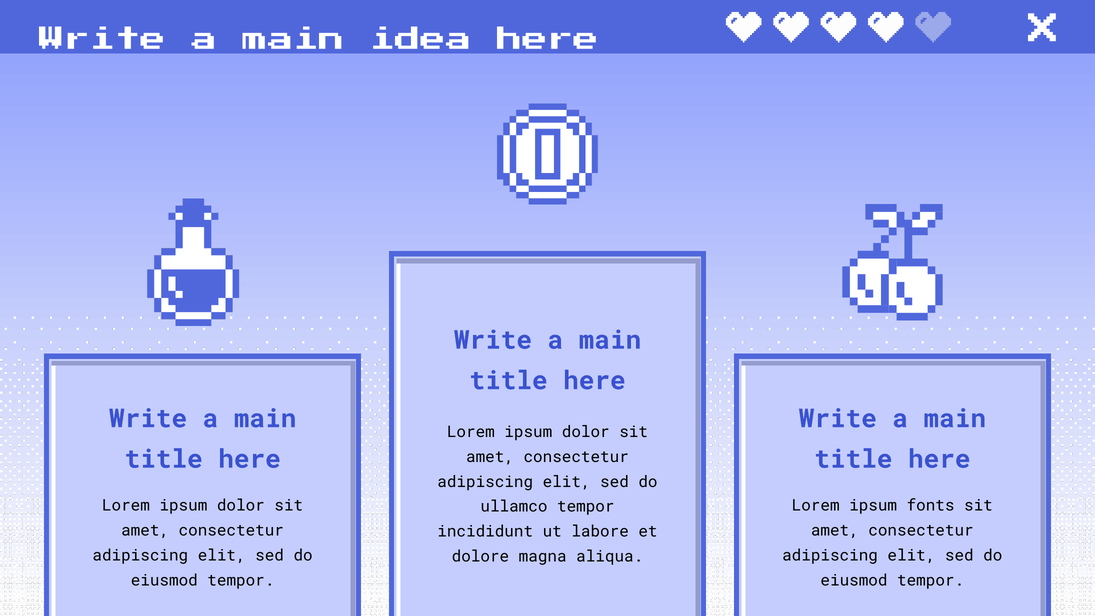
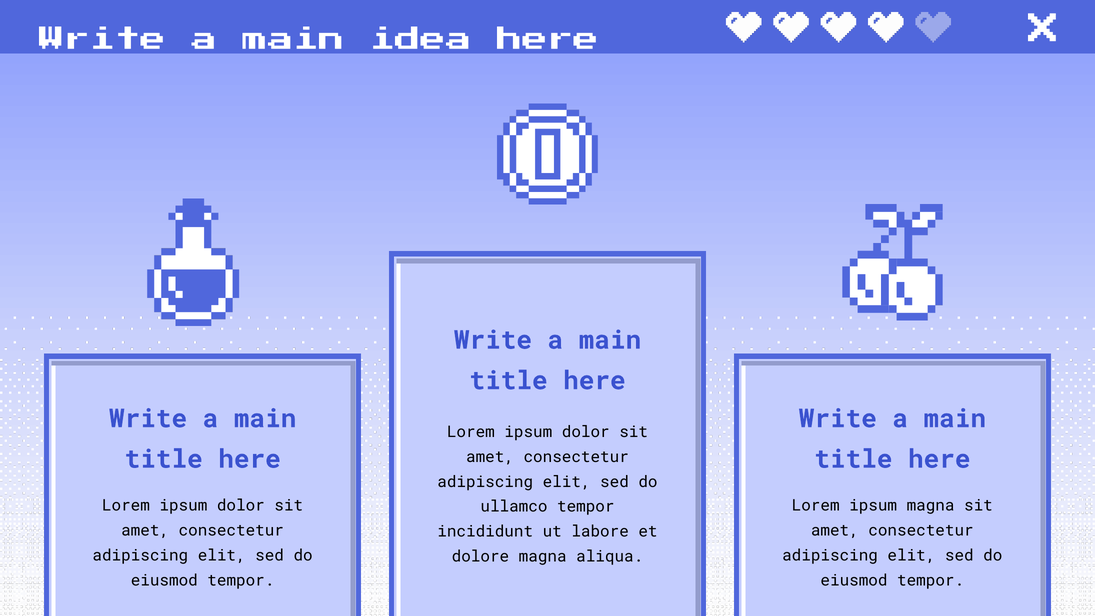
ipsum fonts: fonts -> magna
